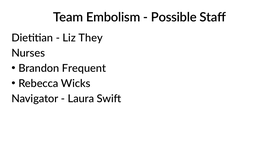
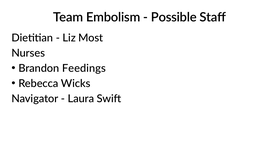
They: They -> Most
Frequent: Frequent -> Feedings
